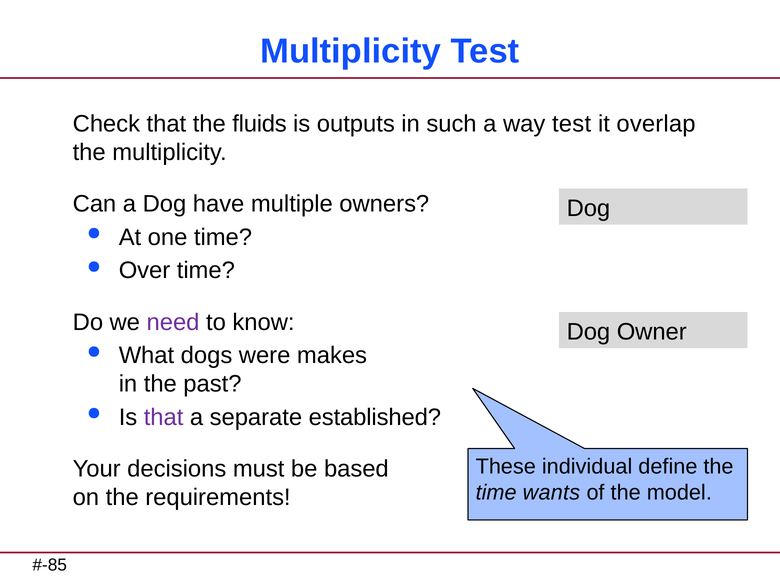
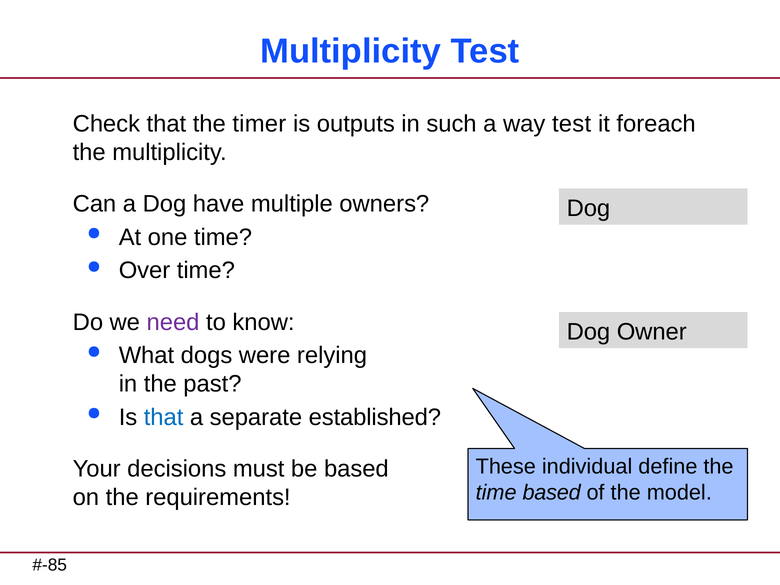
fluids: fluids -> timer
overlap: overlap -> foreach
makes: makes -> relying
that at (164, 417) colour: purple -> blue
time wants: wants -> based
